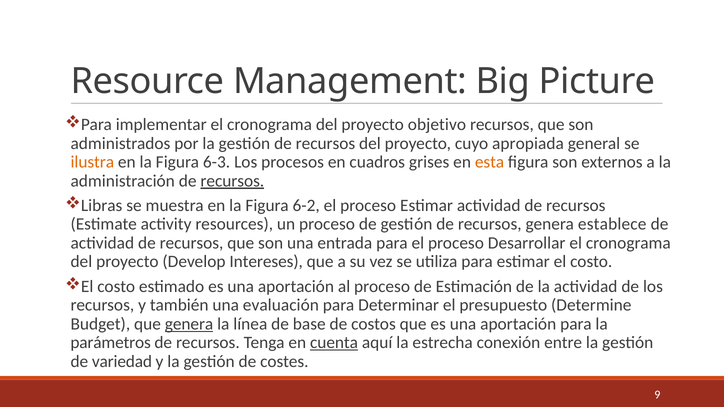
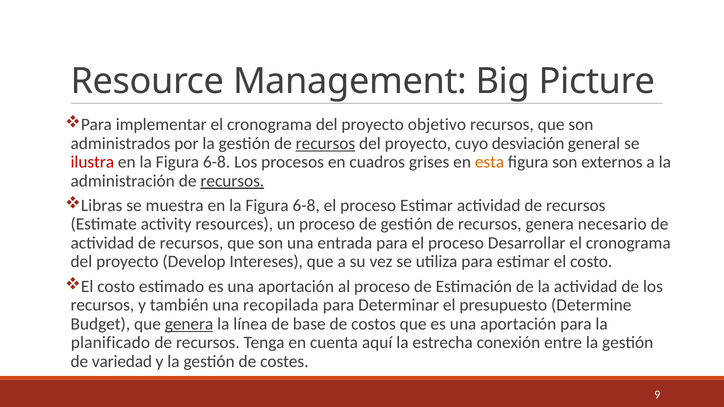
recursos at (325, 143) underline: none -> present
apropiada: apropiada -> desviación
ilustra colour: orange -> red
6-3 at (217, 162): 6-3 -> 6-8
6-2 at (306, 206): 6-2 -> 6-8
establece: establece -> necesario
evaluación: evaluación -> recopilada
parámetros: parámetros -> planificado
cuenta underline: present -> none
